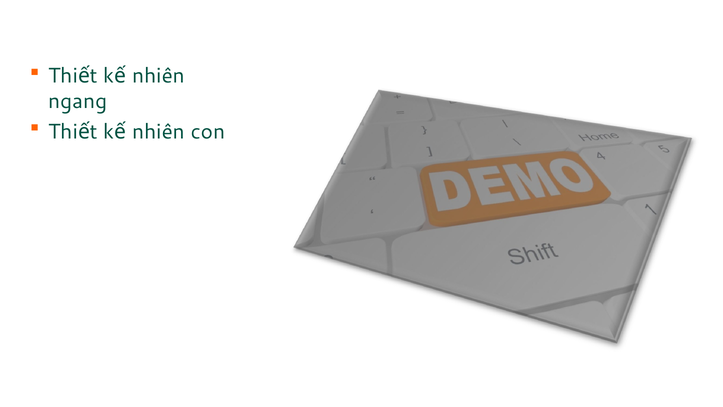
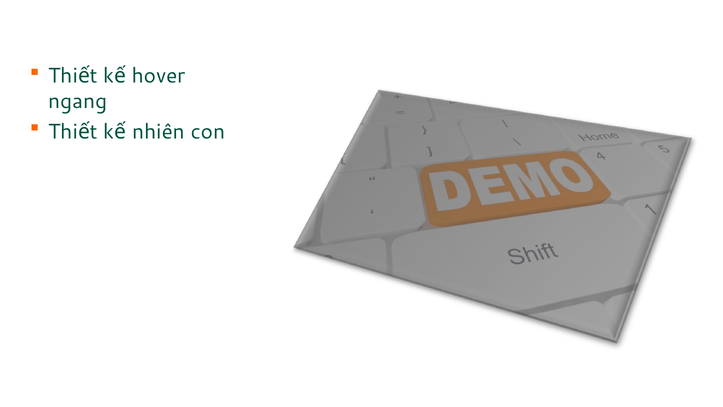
nhiên at (159, 76): nhiên -> hover
